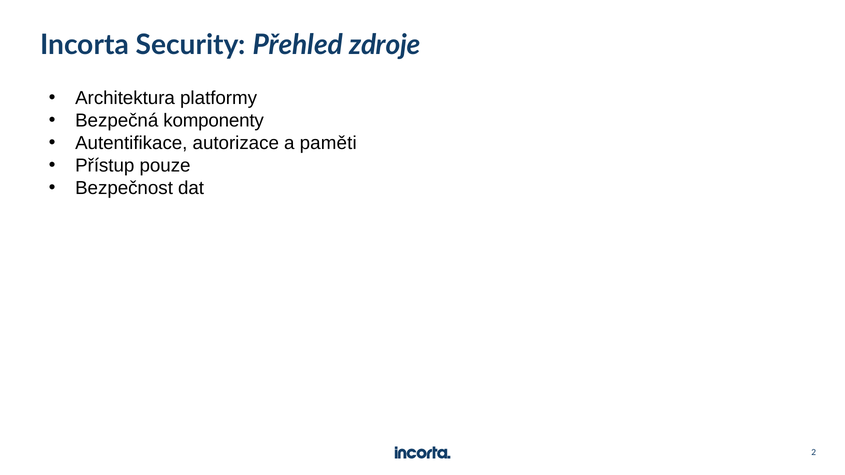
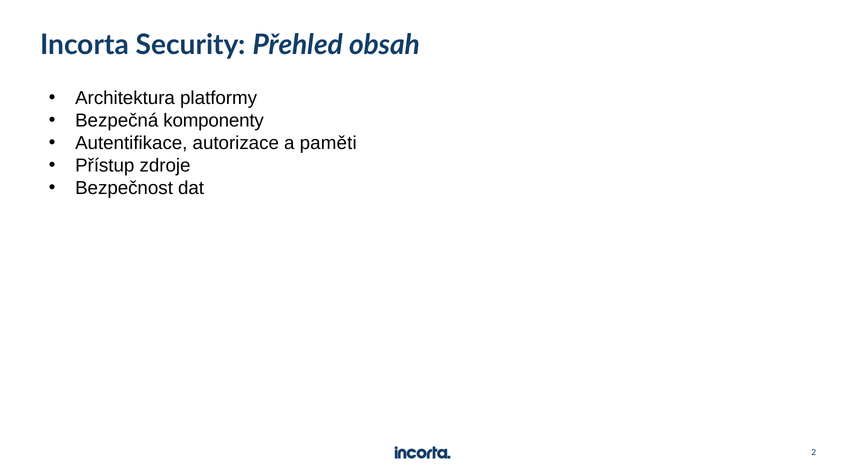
zdroje: zdroje -> obsah
pouze: pouze -> zdroje
